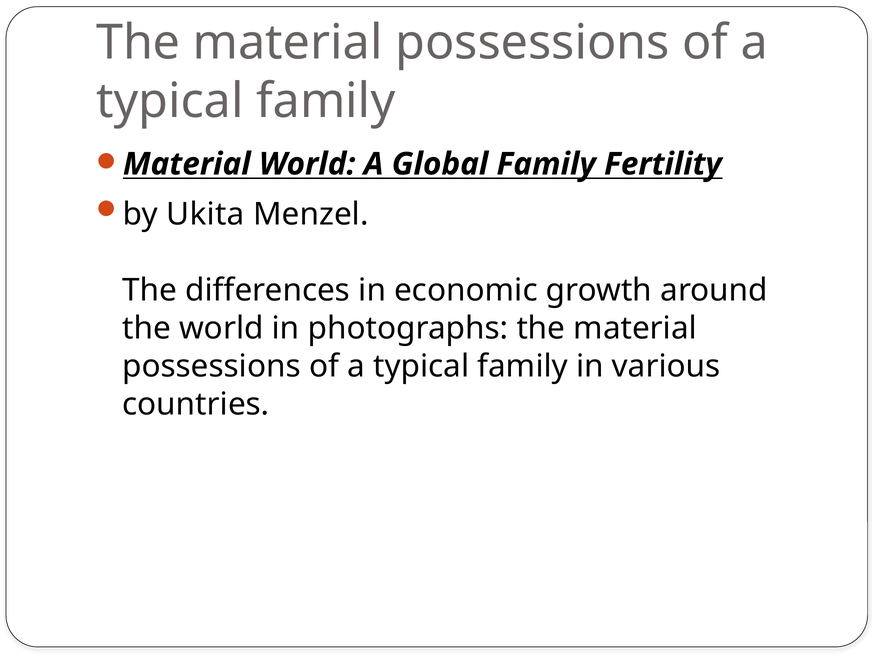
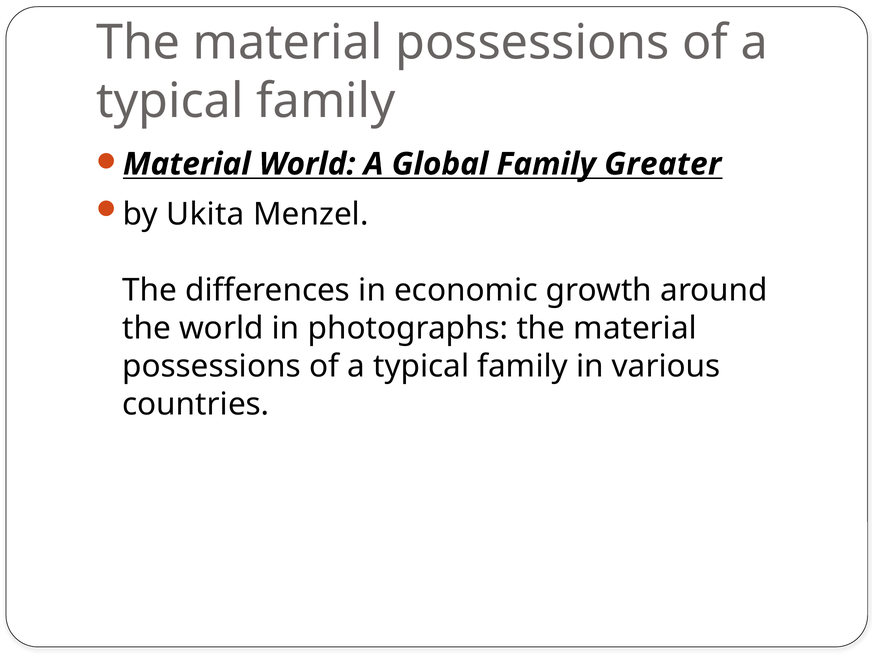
Fertility: Fertility -> Greater
